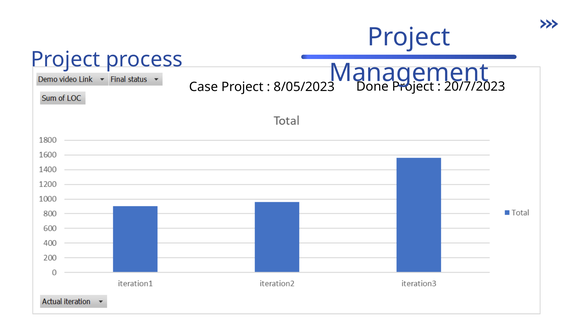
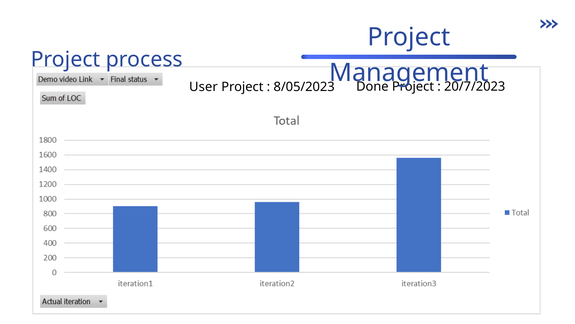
Case: Case -> User
